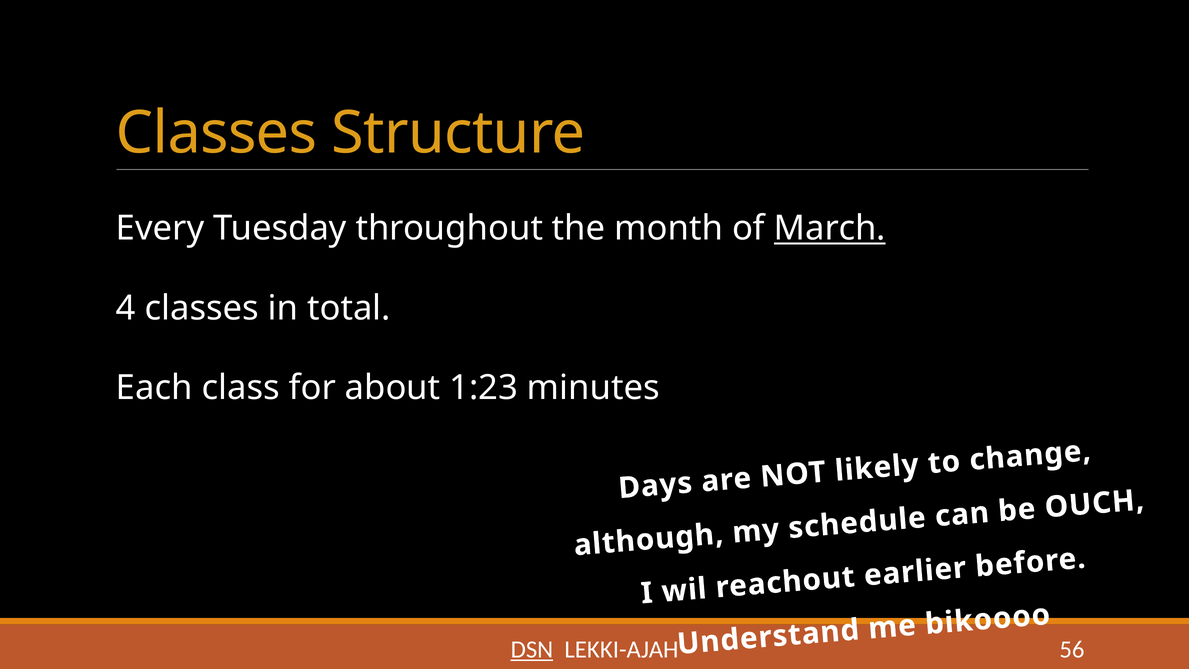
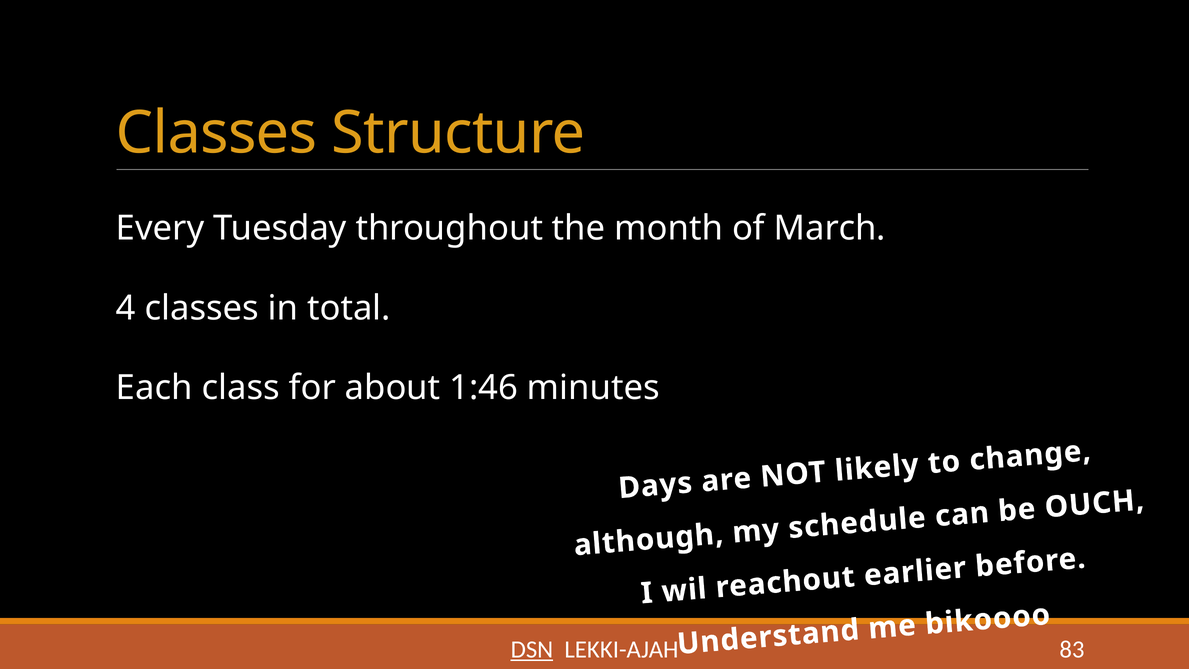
March underline: present -> none
1:23: 1:23 -> 1:46
56: 56 -> 83
